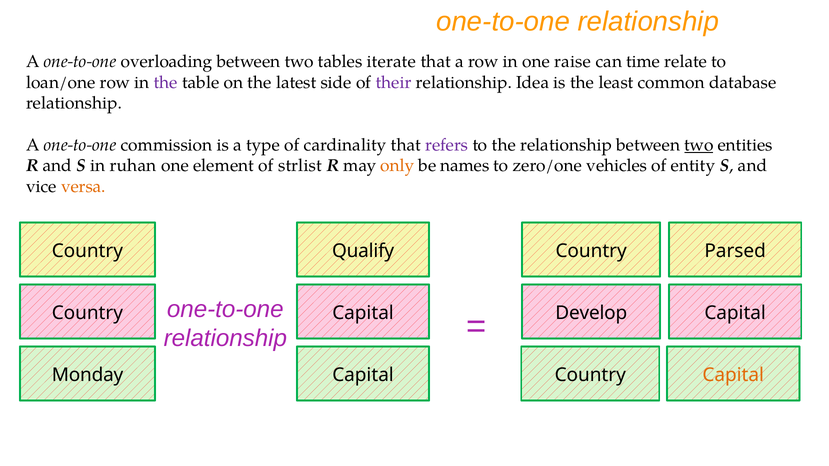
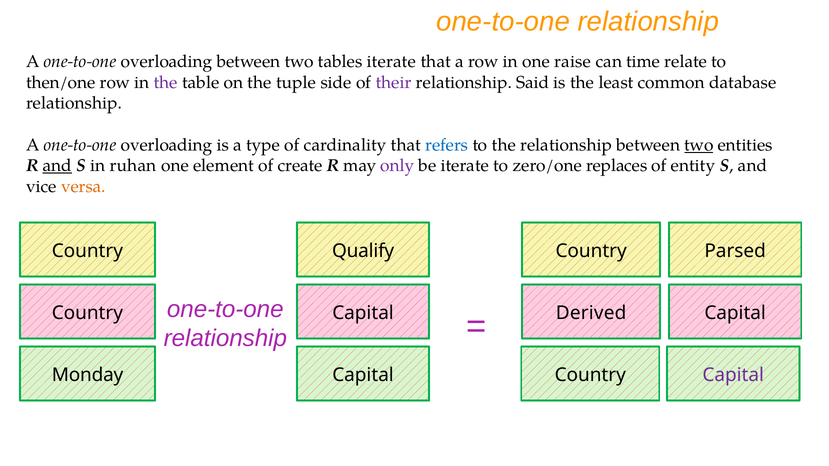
loan/one: loan/one -> then/one
latest: latest -> tuple
Idea: Idea -> Said
commission at (166, 145): commission -> overloading
refers colour: purple -> blue
and at (57, 166) underline: none -> present
strlist: strlist -> create
only colour: orange -> purple
be names: names -> iterate
vehicles: vehicles -> replaces
Develop: Develop -> Derived
Capital at (733, 375) colour: orange -> purple
